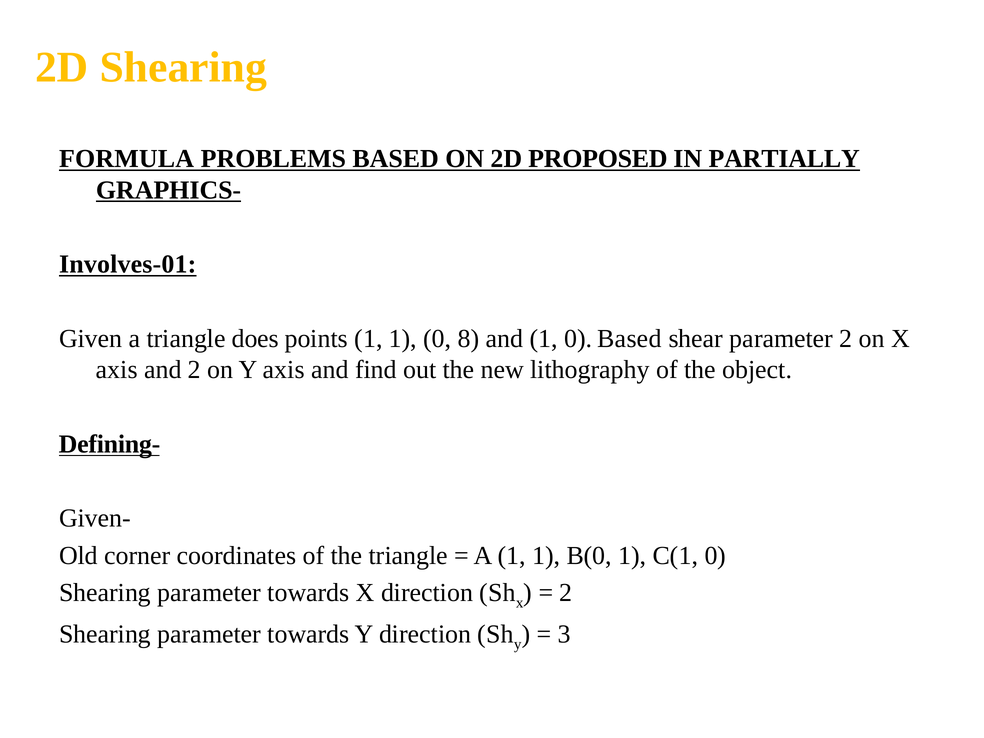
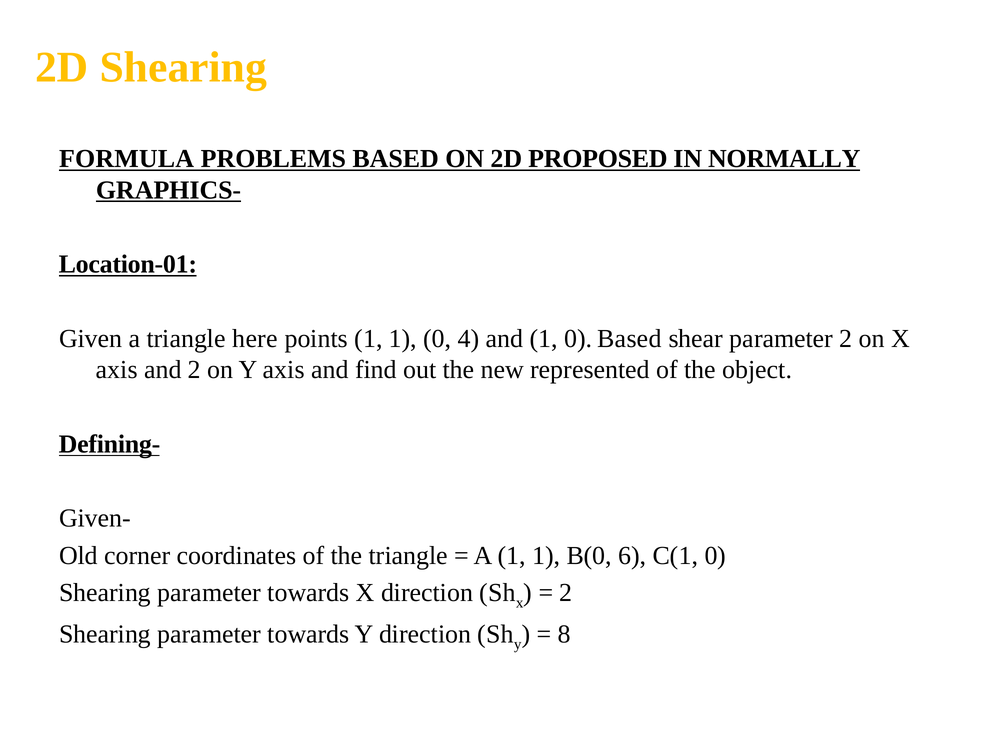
PARTIALLY: PARTIALLY -> NORMALLY
Involves-01: Involves-01 -> Location-01
does: does -> here
8: 8 -> 4
lithography: lithography -> represented
B(0 1: 1 -> 6
3: 3 -> 8
